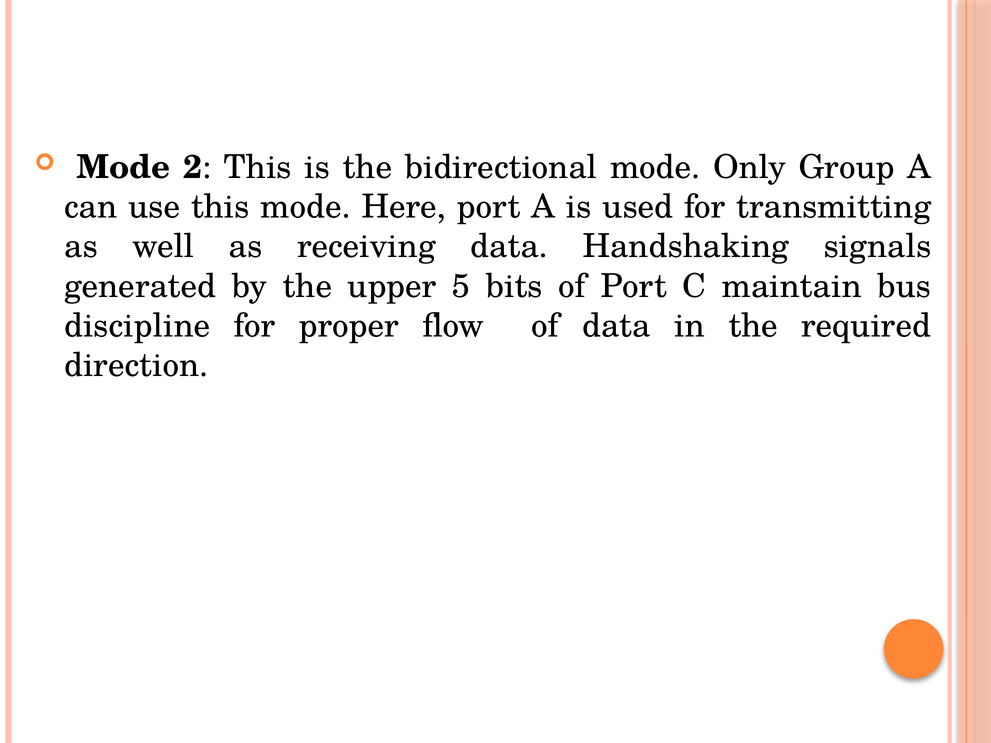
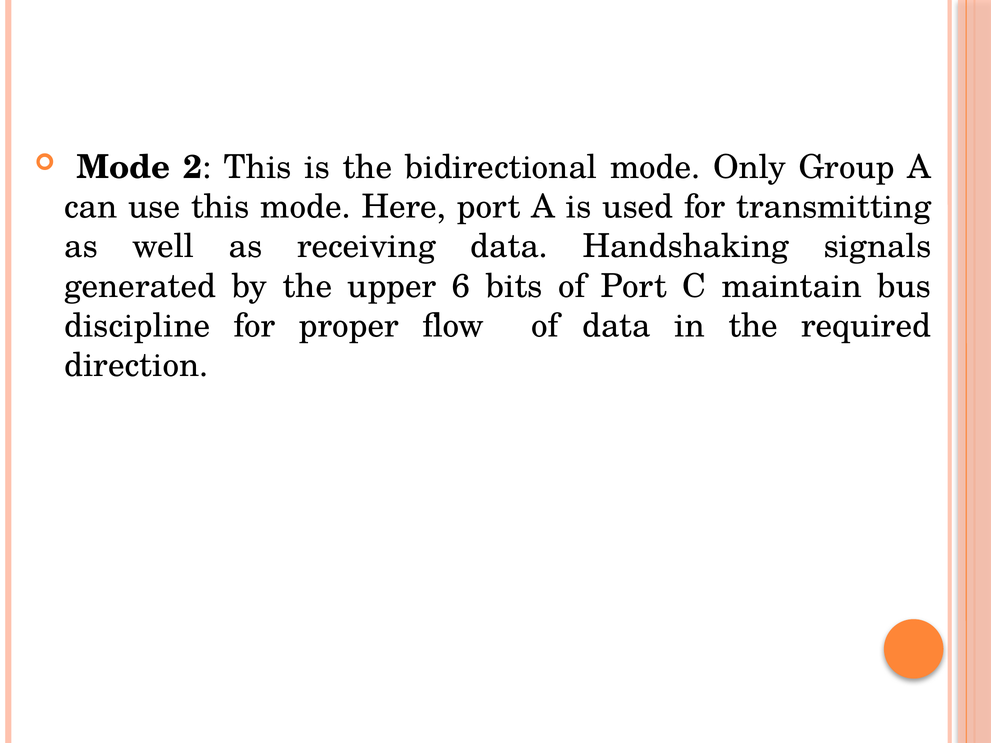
5: 5 -> 6
